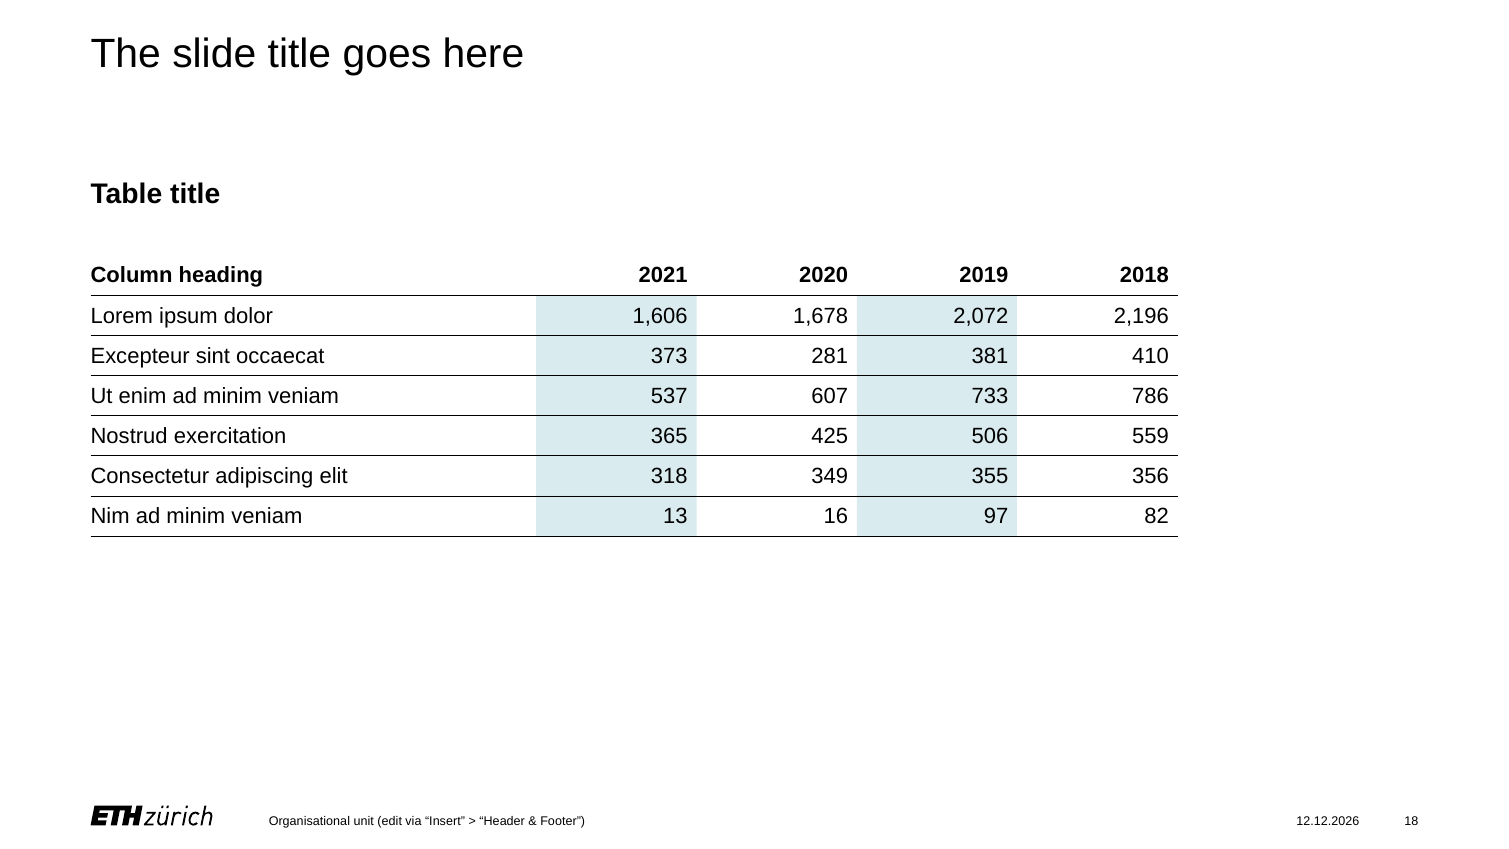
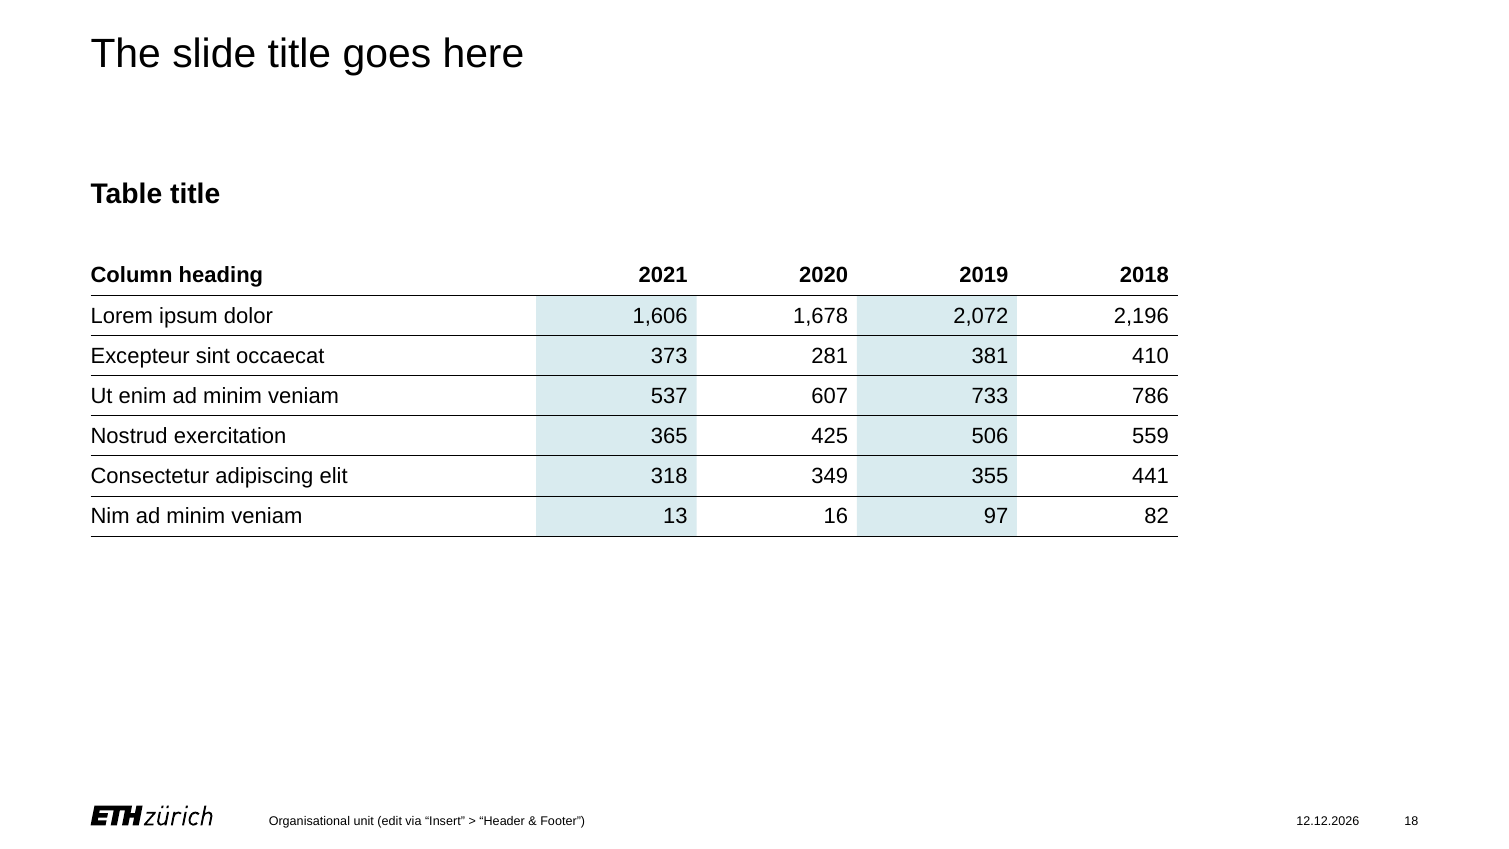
356: 356 -> 441
